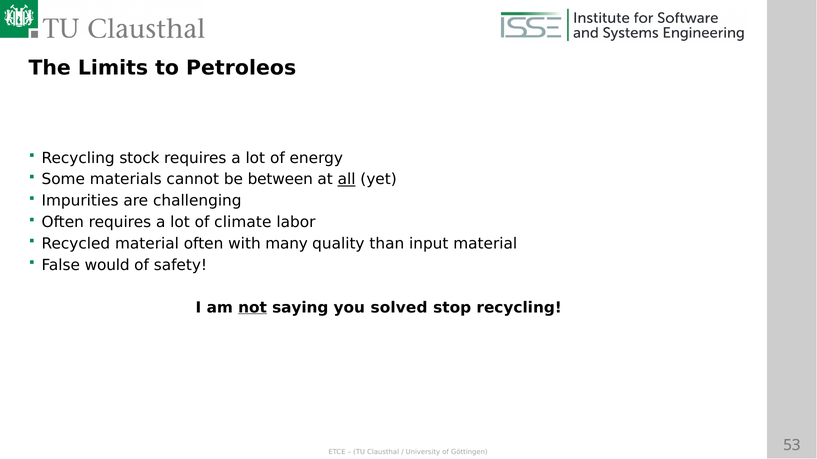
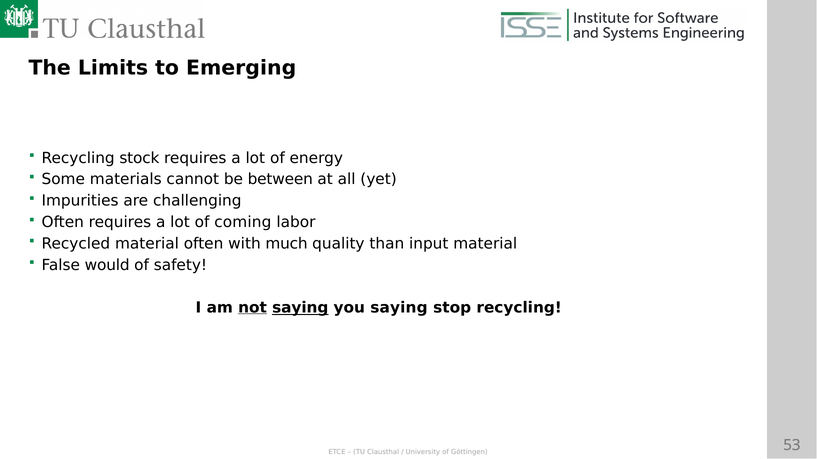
Petroleos: Petroleos -> Emerging
all underline: present -> none
climate: climate -> coming
many: many -> much
saying at (300, 308) underline: none -> present
you solved: solved -> saying
